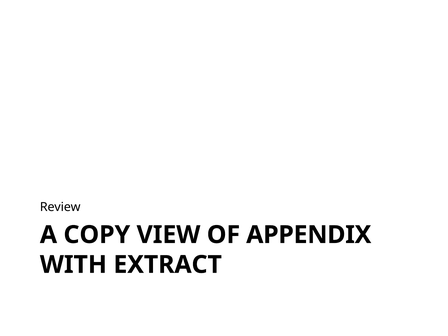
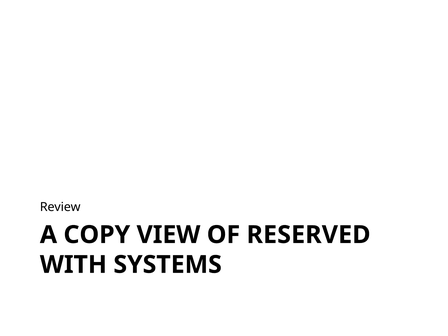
APPENDIX: APPENDIX -> RESERVED
EXTRACT: EXTRACT -> SYSTEMS
